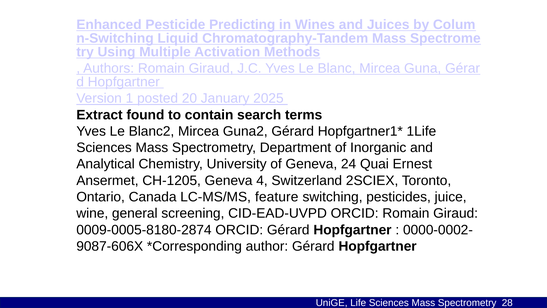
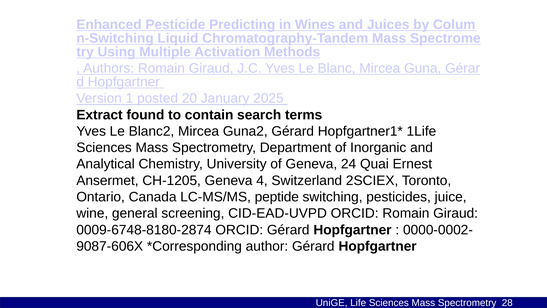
feature: feature -> peptide
0009-0005-8180-2874: 0009-0005-8180-2874 -> 0009-6748-8180-2874
